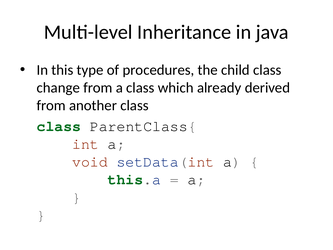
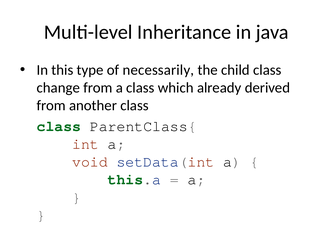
procedures: procedures -> necessarily
